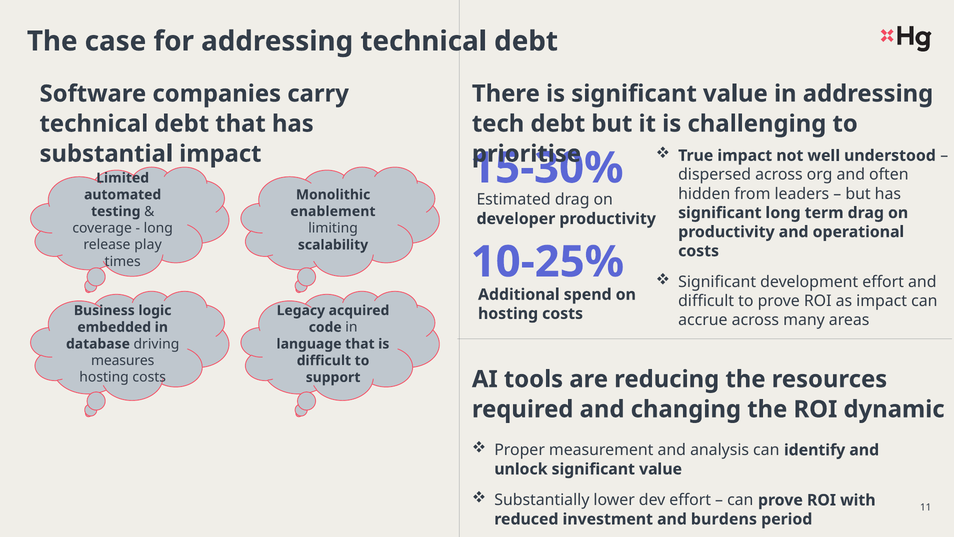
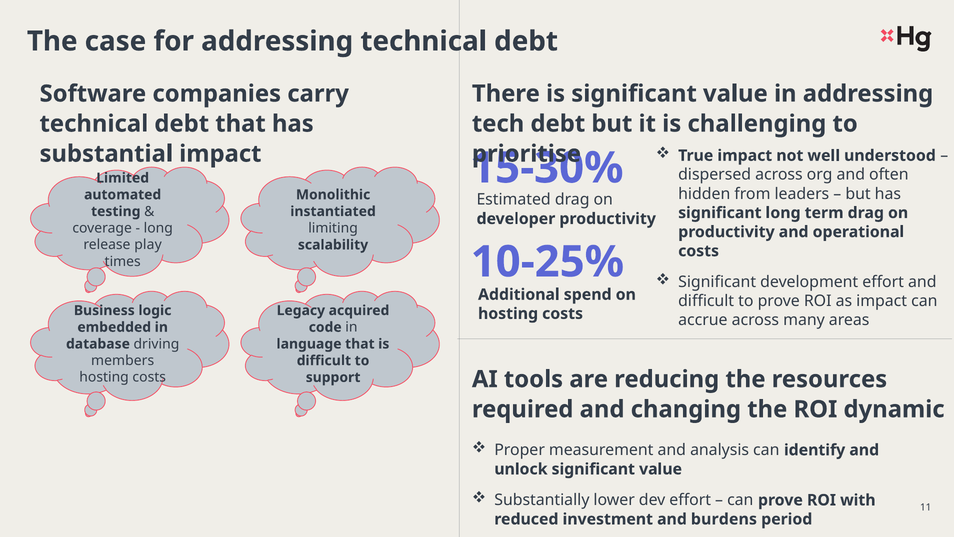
enablement: enablement -> instantiated
measures: measures -> members
